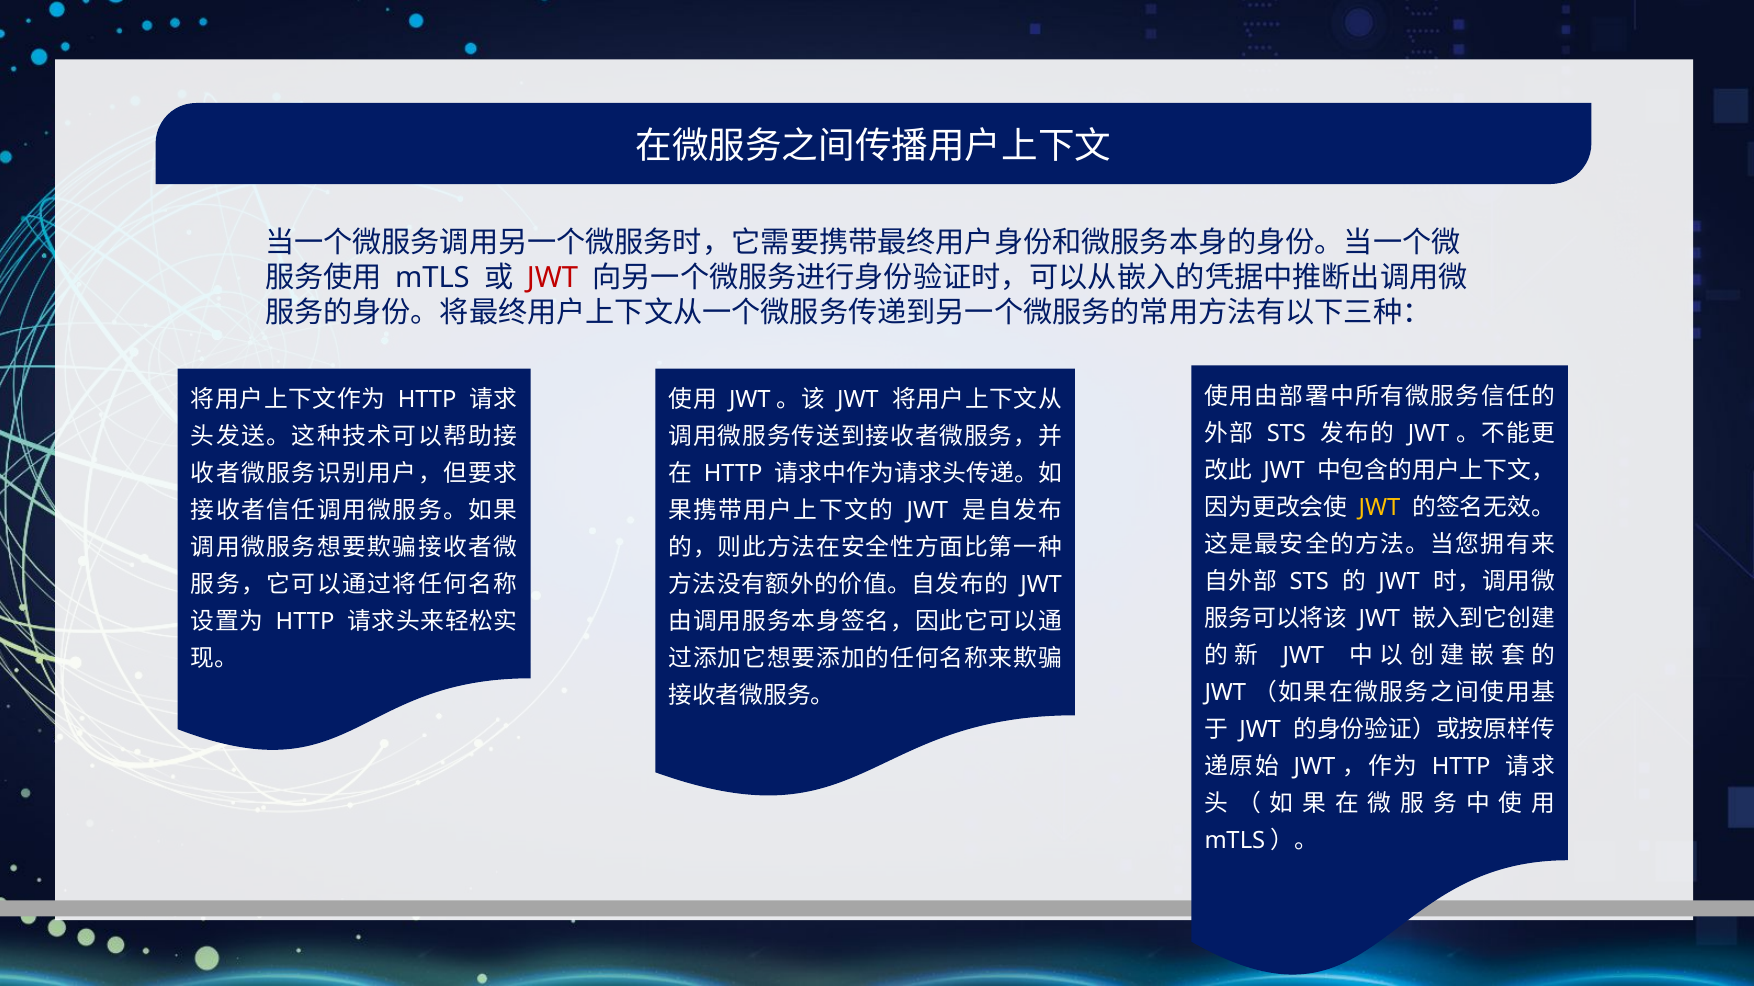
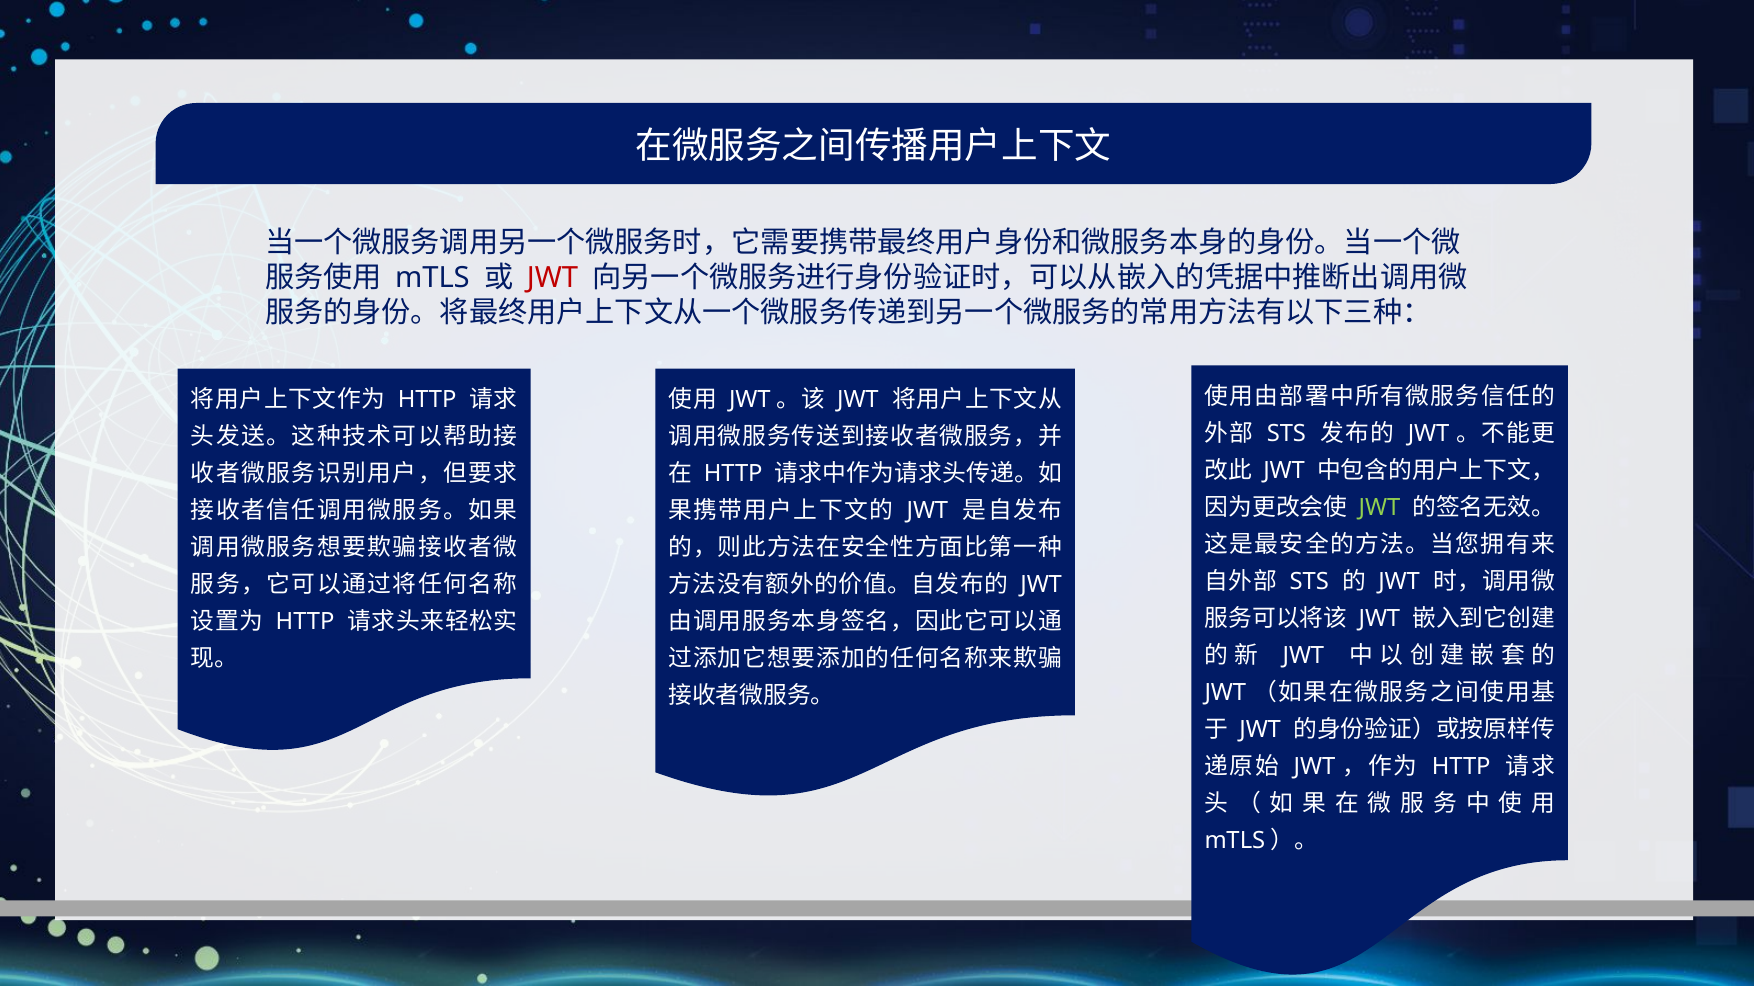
JWT at (1379, 508) colour: yellow -> light green
